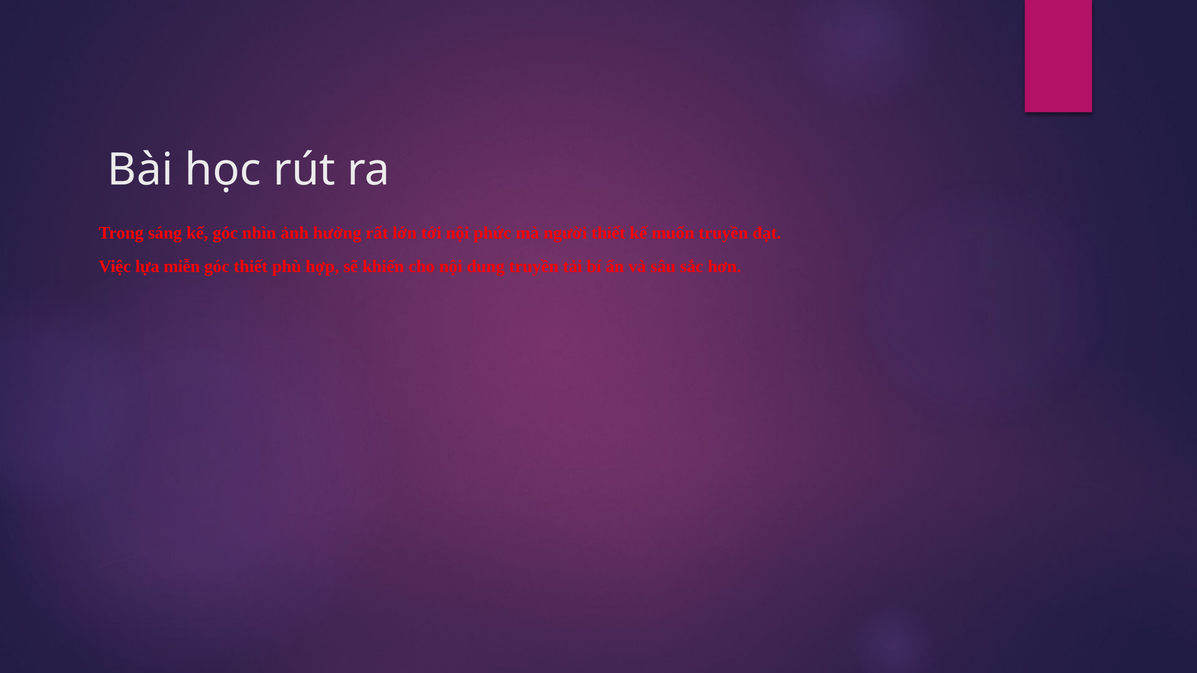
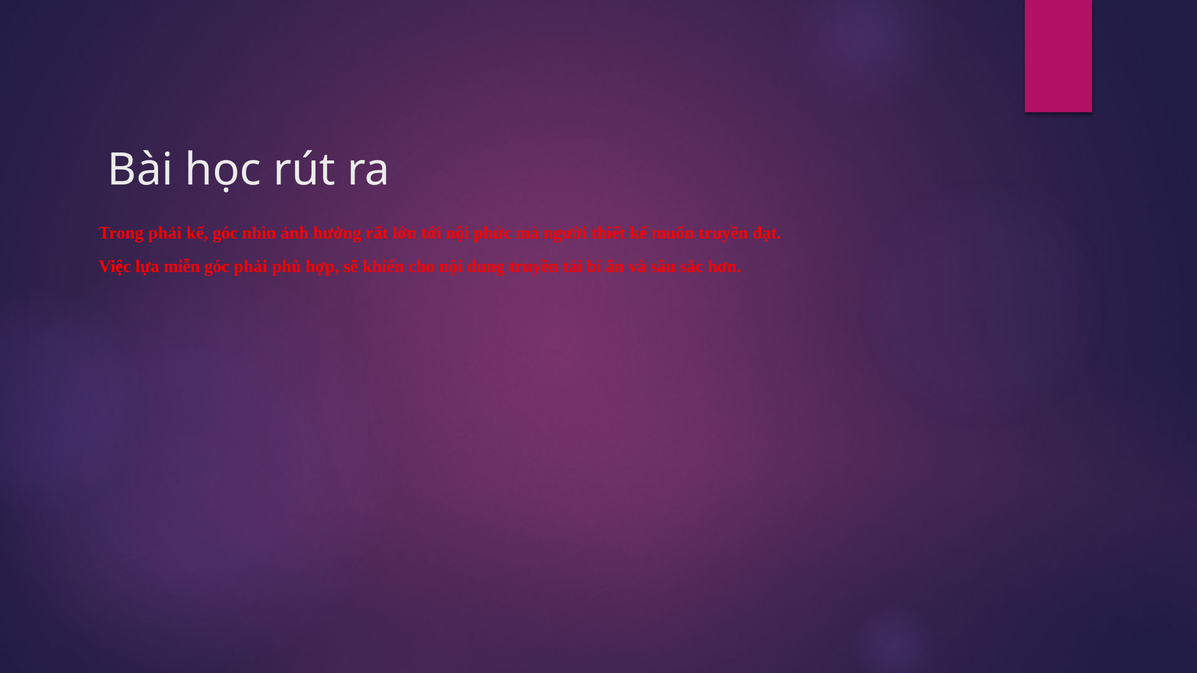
Trong sáng: sáng -> phải
góc thiết: thiết -> phải
